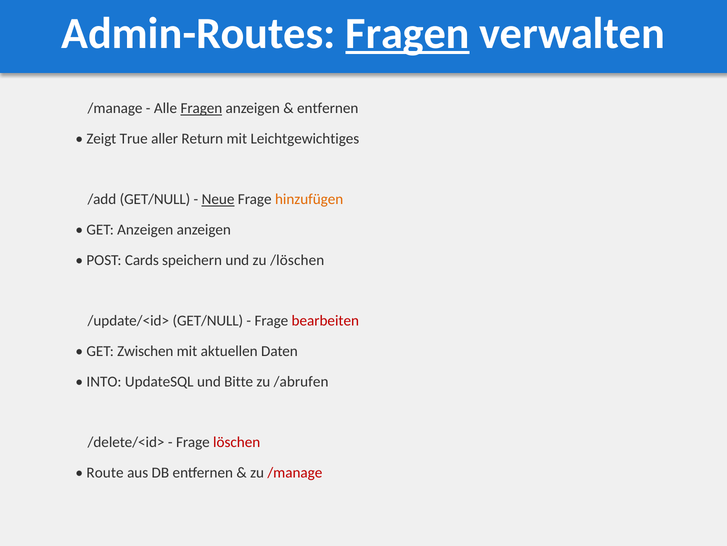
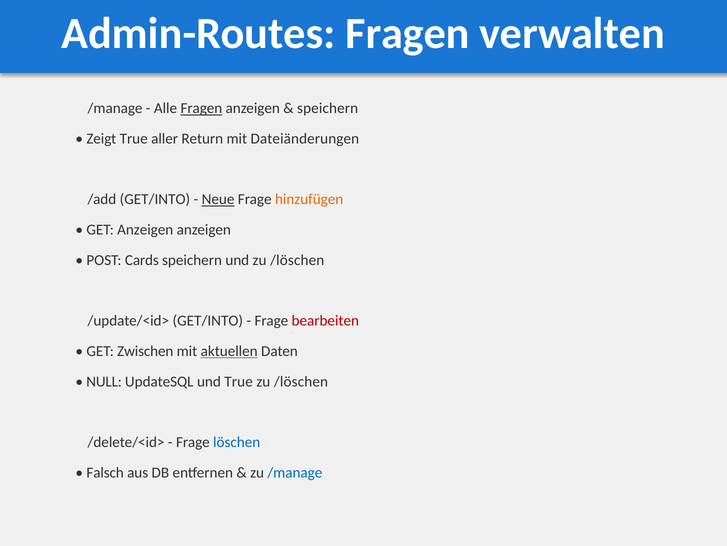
Fragen at (408, 33) underline: present -> none
entfernen at (328, 108): entfernen -> speichern
Leichtgewichtiges: Leichtgewichtiges -> Dateiänderungen
GET/NULL at (155, 199): GET/NULL -> GET/INTO
GET/NULL at (208, 320): GET/NULL -> GET/INTO
aktuellen underline: none -> present
INTO: INTO -> NULL
und Bitte: Bitte -> True
/abrufen at (301, 381): /abrufen -> /löschen
löschen colour: red -> blue
Route: Route -> Falsch
/manage colour: red -> blue
